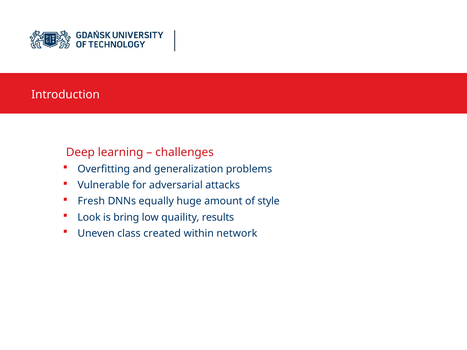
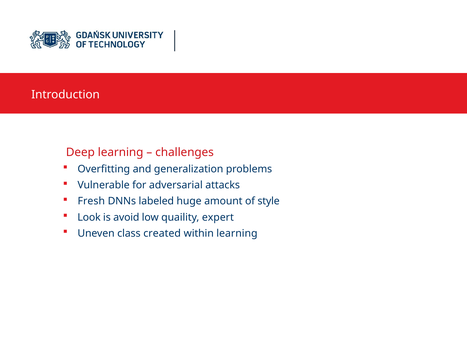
equally: equally -> labeled
bring: bring -> avoid
results: results -> expert
within network: network -> learning
